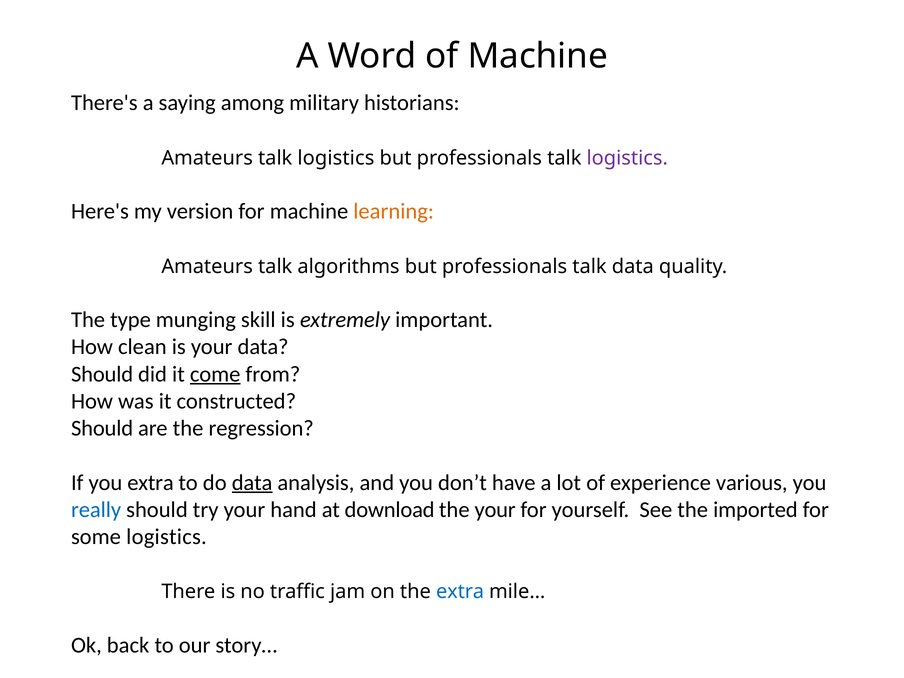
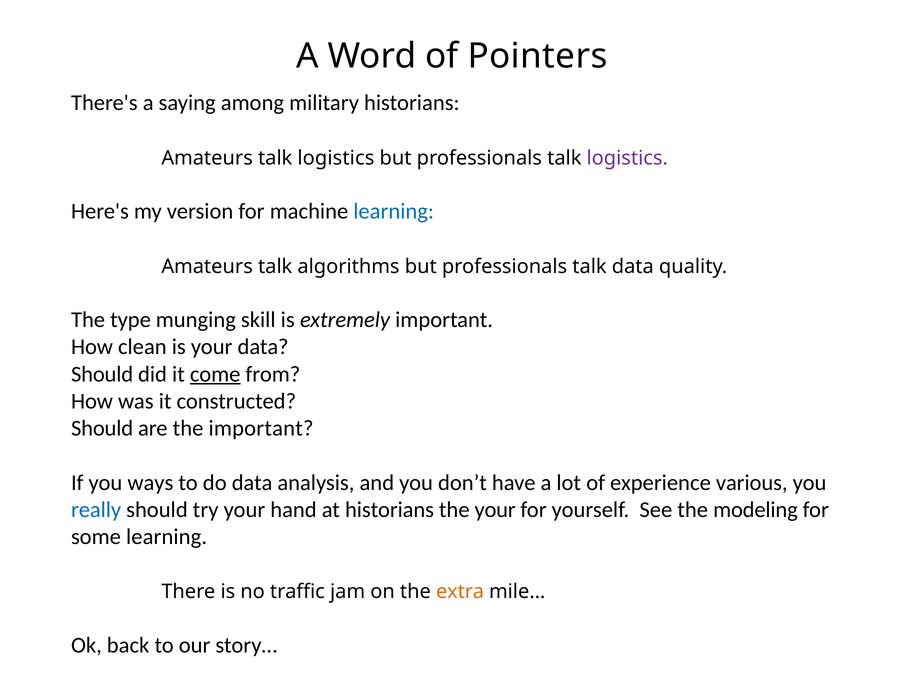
of Machine: Machine -> Pointers
learning at (394, 211) colour: orange -> blue
the regression: regression -> important
you extra: extra -> ways
data at (252, 483) underline: present -> none
at download: download -> historians
imported: imported -> modeling
some logistics: logistics -> learning
extra at (460, 592) colour: blue -> orange
